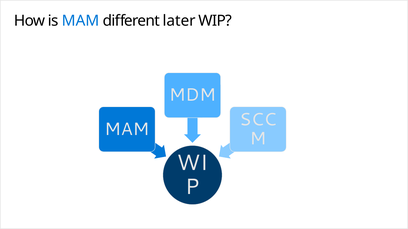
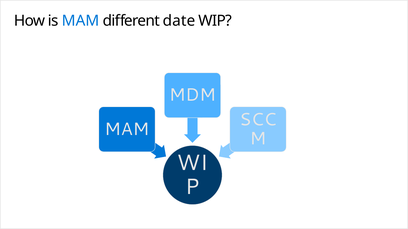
later: later -> date
